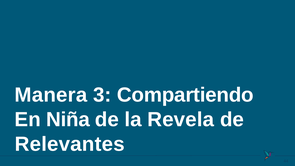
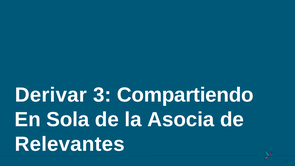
Manera: Manera -> Derivar
Niña: Niña -> Sola
Revela: Revela -> Asocia
